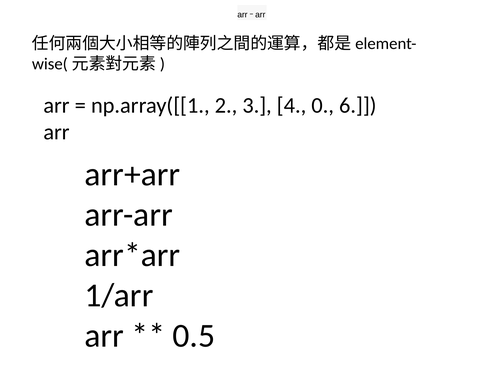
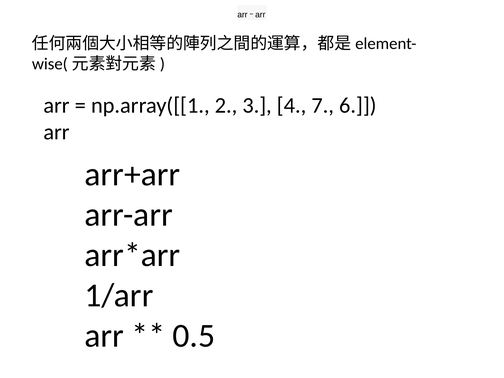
0: 0 -> 7
